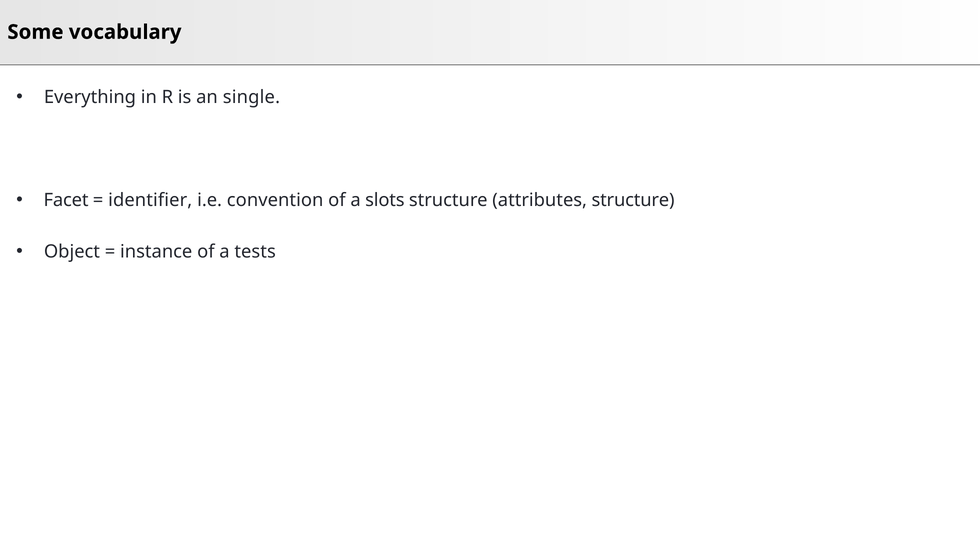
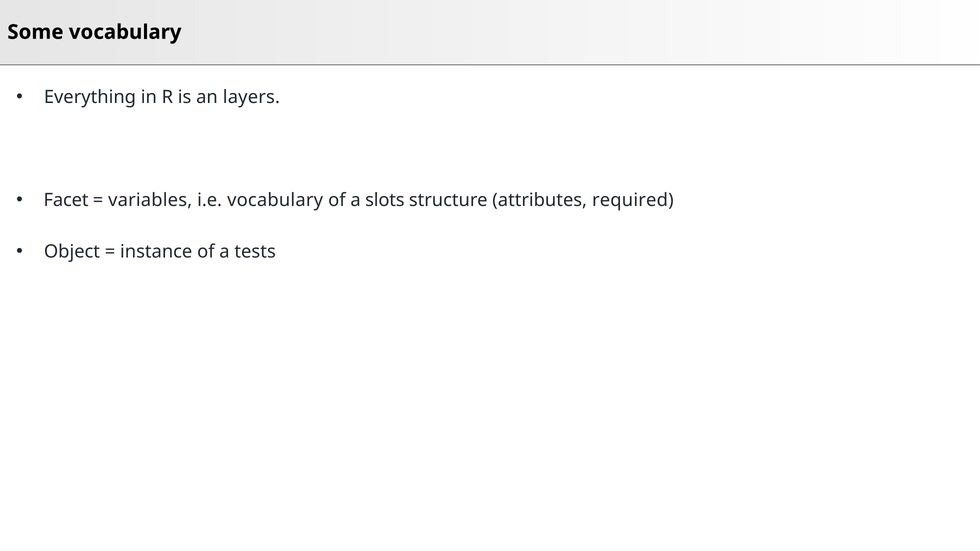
single: single -> layers
identifier: identifier -> variables
i.e convention: convention -> vocabulary
attributes structure: structure -> required
